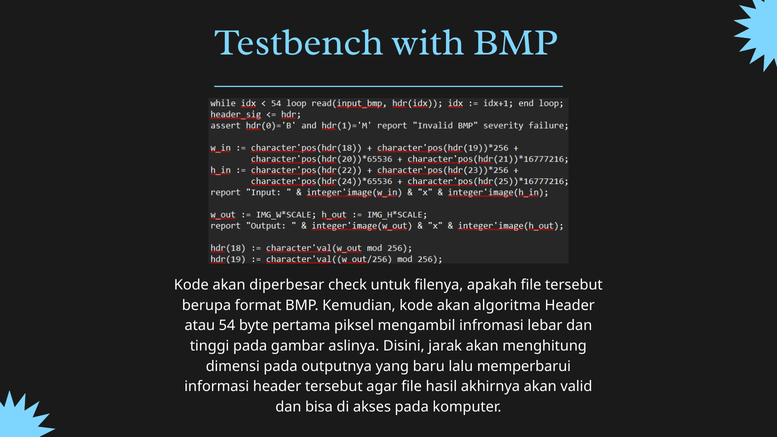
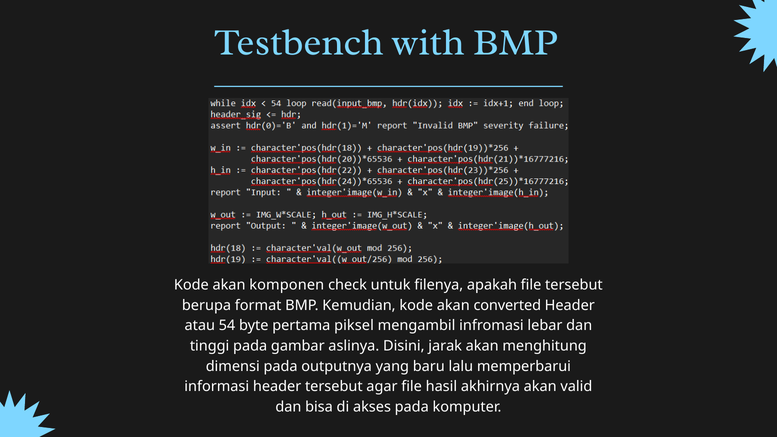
diperbesar: diperbesar -> komponen
algoritma: algoritma -> converted
